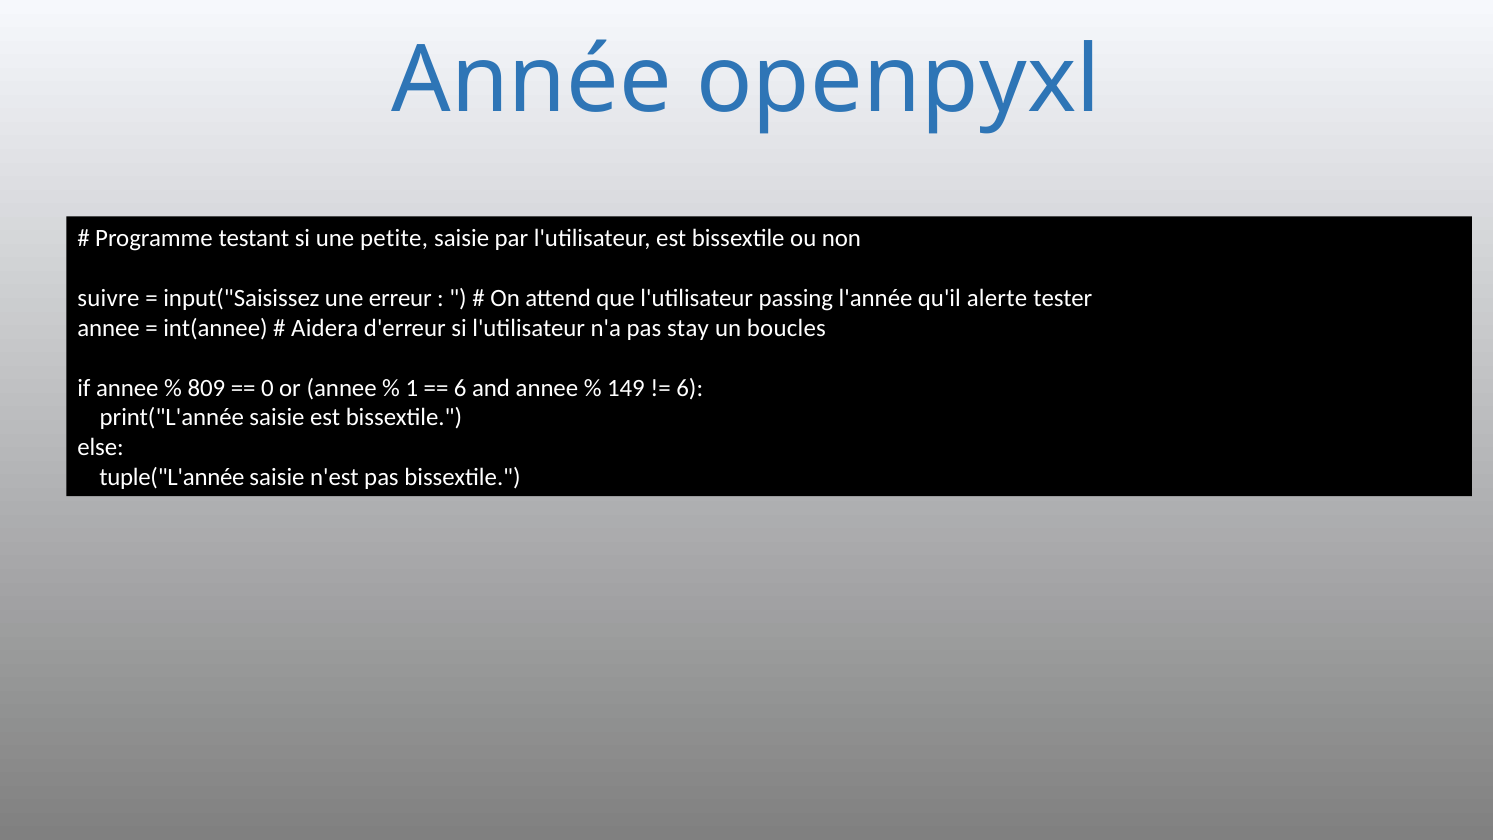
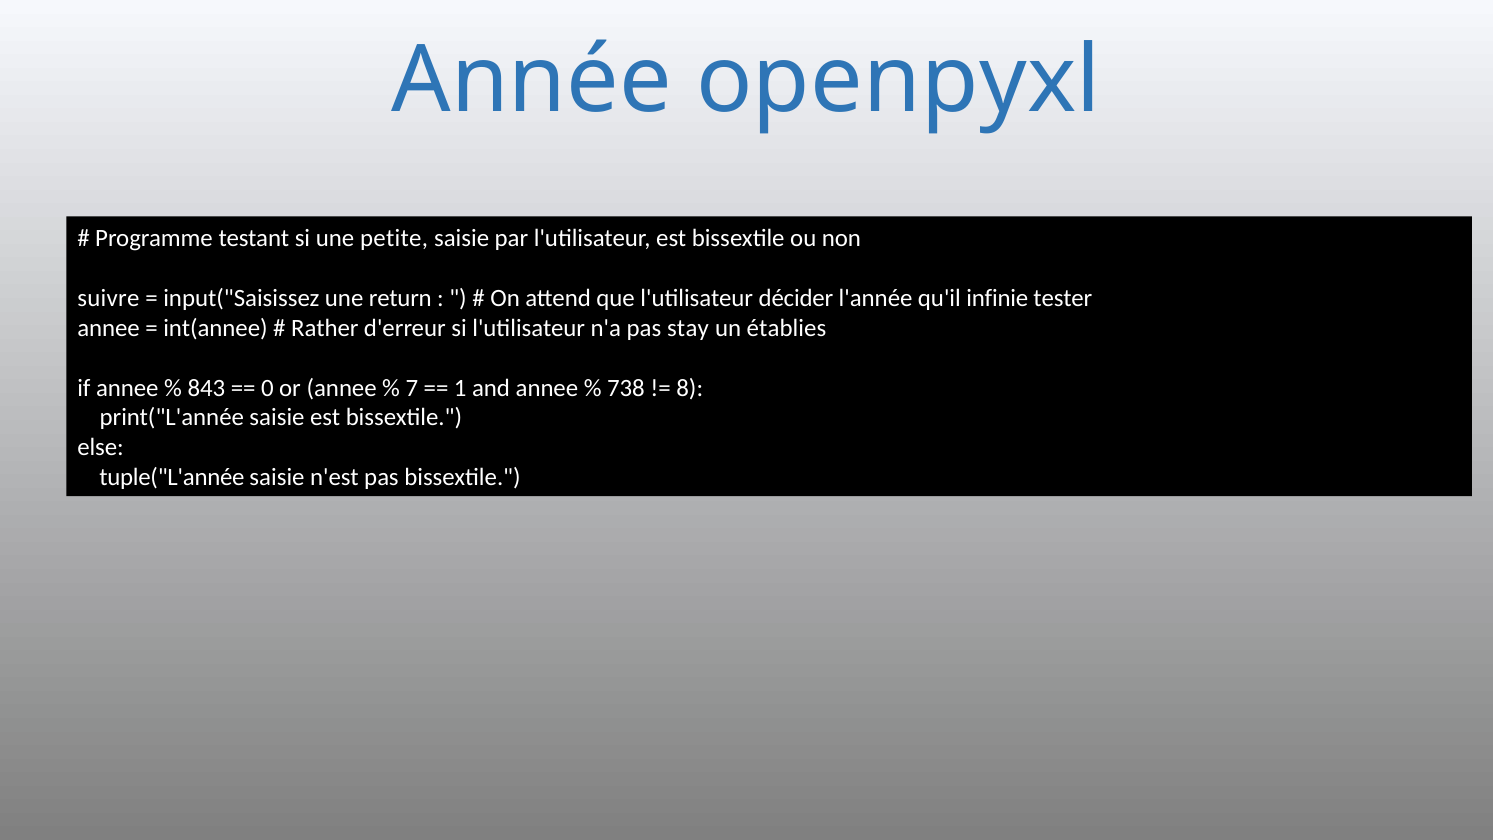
erreur: erreur -> return
passing: passing -> décider
alerte: alerte -> infinie
Aidera: Aidera -> Rather
boucles: boucles -> établies
809: 809 -> 843
1: 1 -> 7
6 at (460, 388): 6 -> 1
149: 149 -> 738
6 at (690, 388): 6 -> 8
